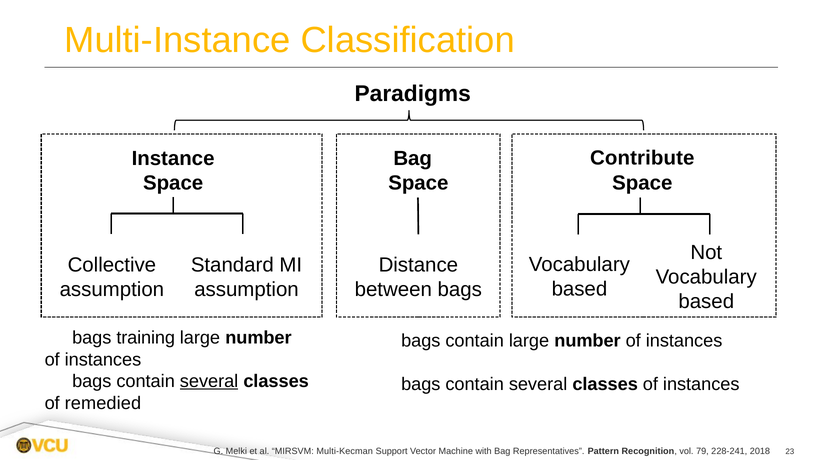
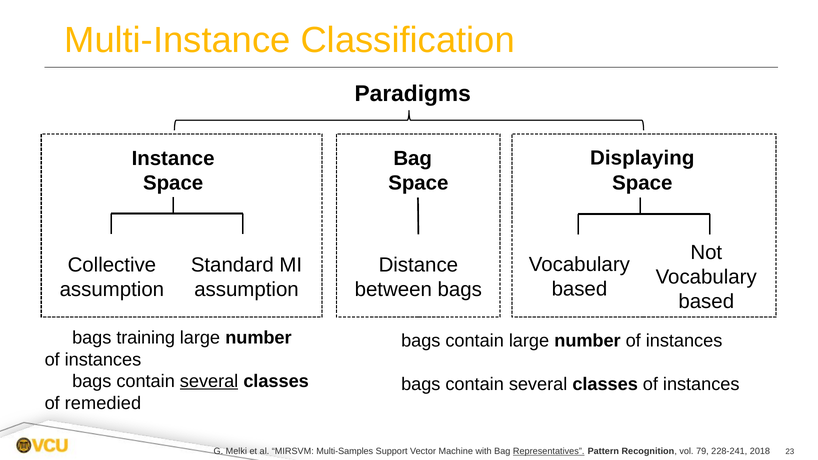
Contribute: Contribute -> Displaying
Multi-Kecman: Multi-Kecman -> Multi-Samples
Representatives underline: none -> present
